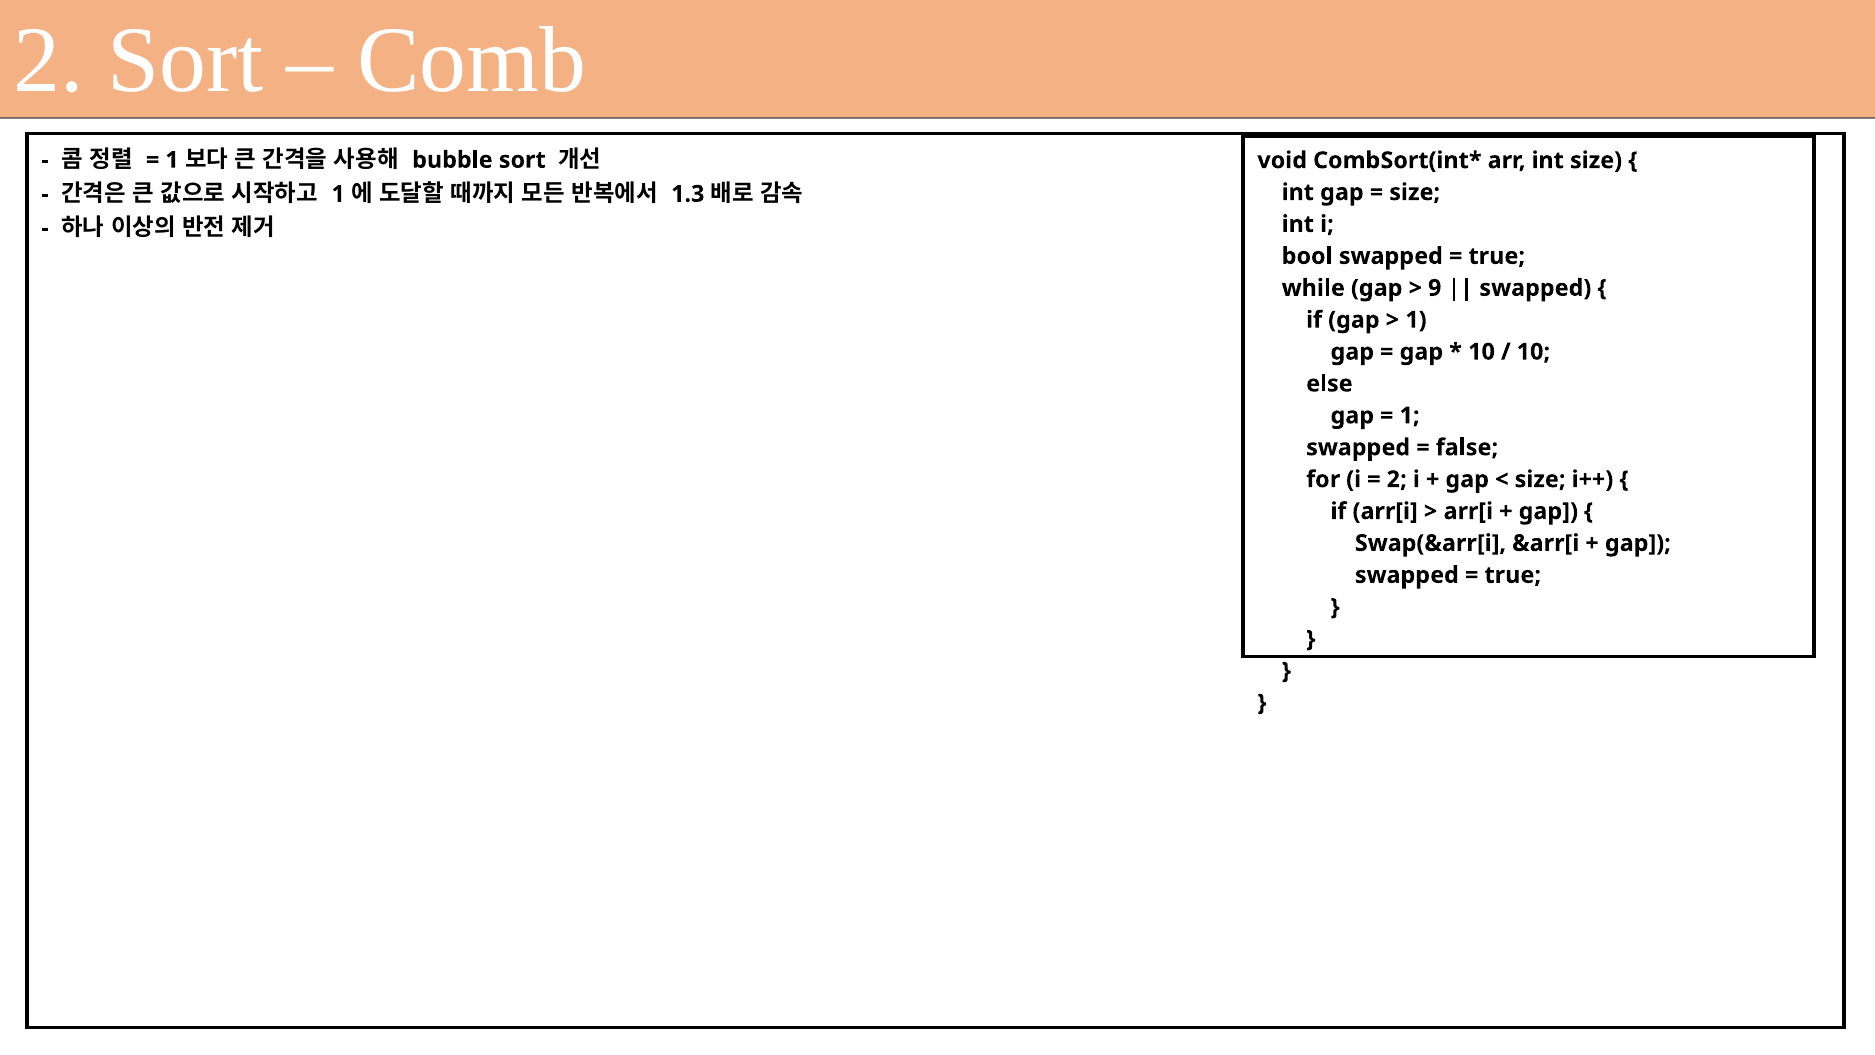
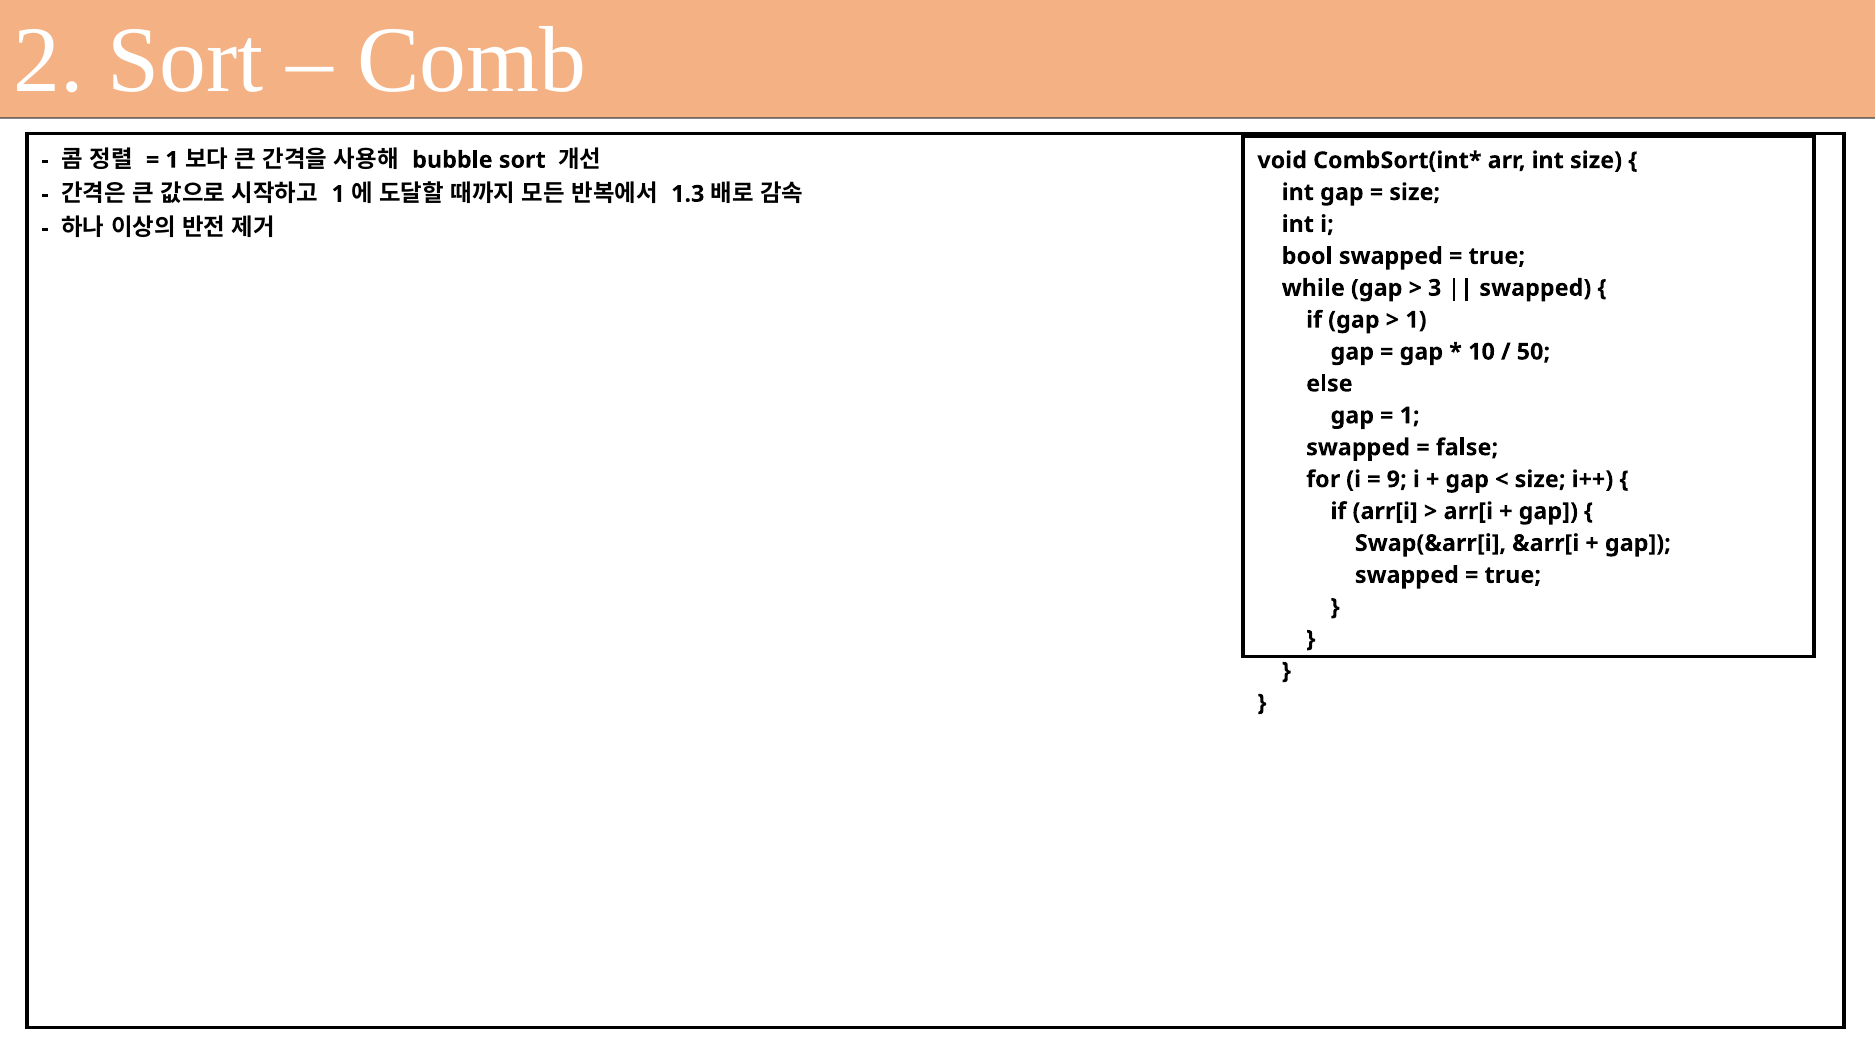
9: 9 -> 3
10 at (1533, 352): 10 -> 50
2 at (1397, 479): 2 -> 9
